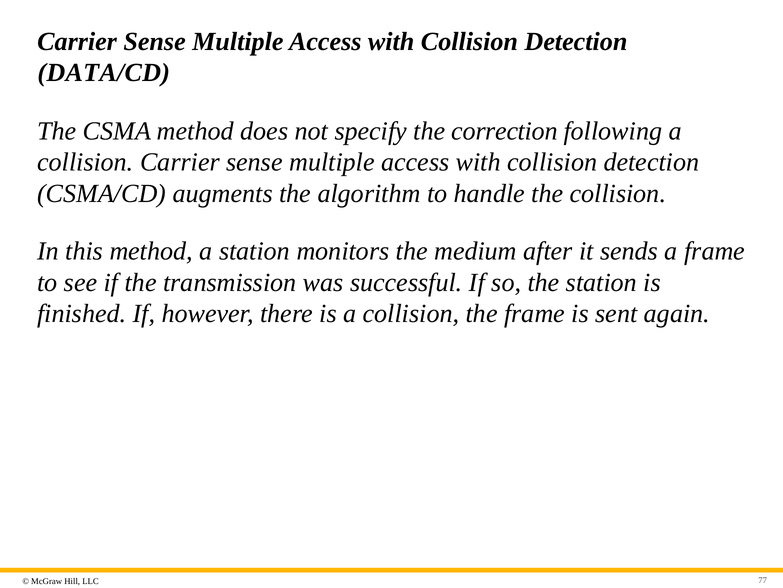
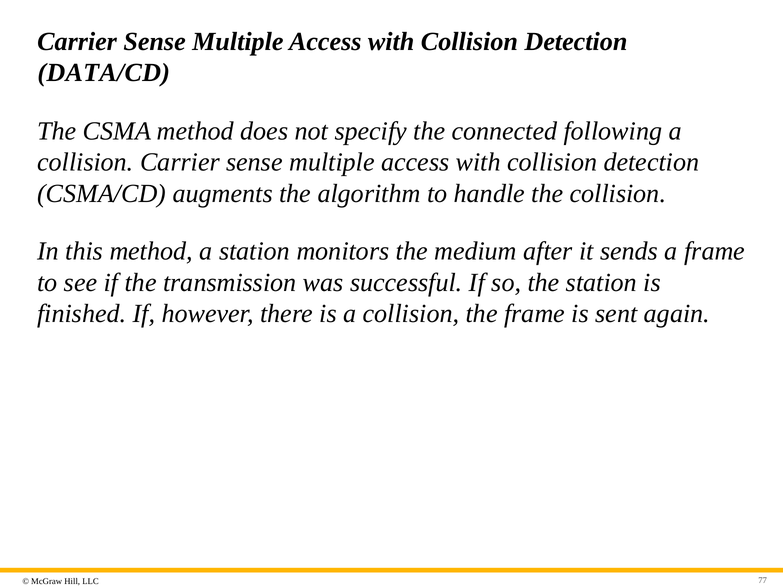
correction: correction -> connected
